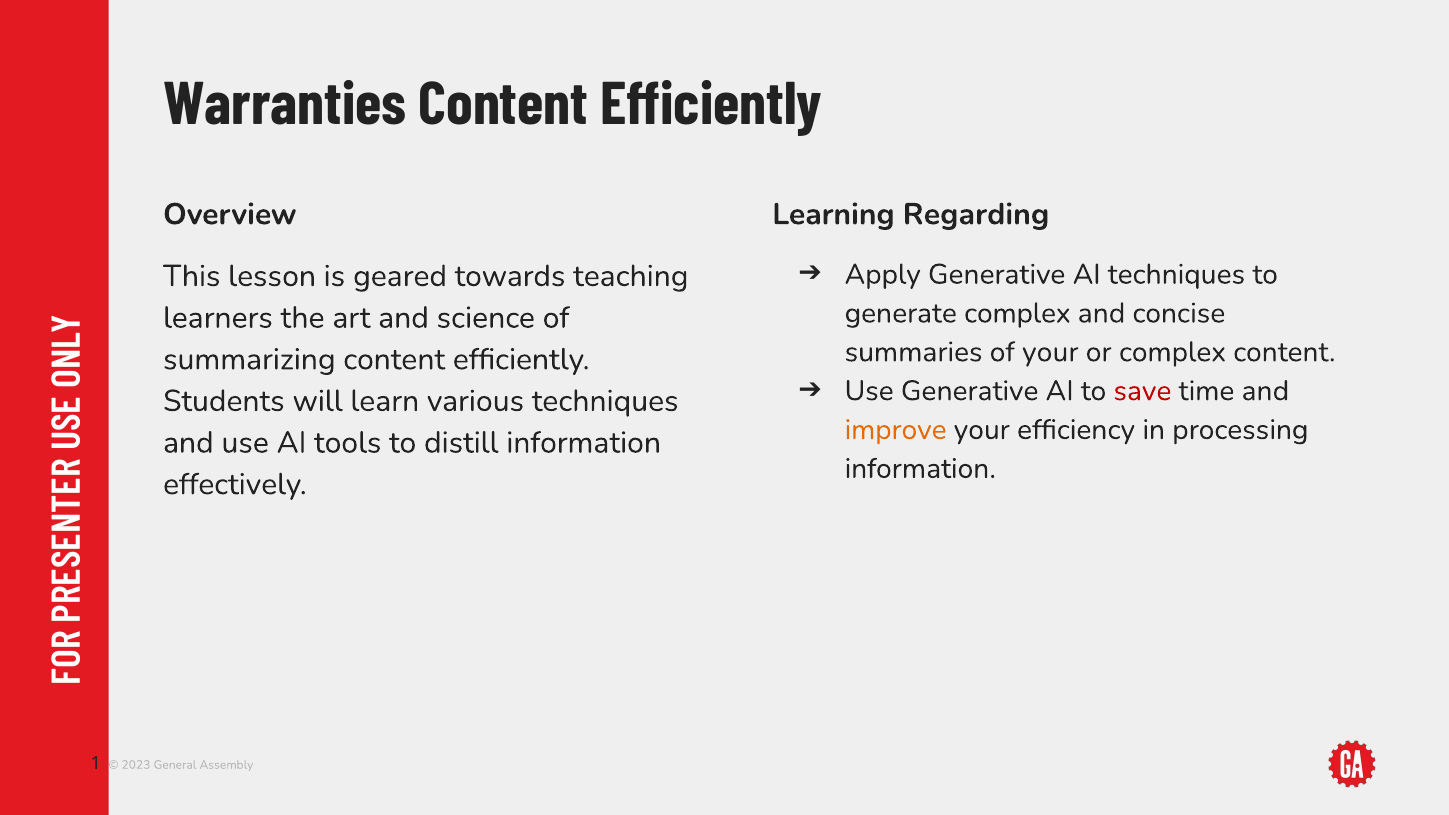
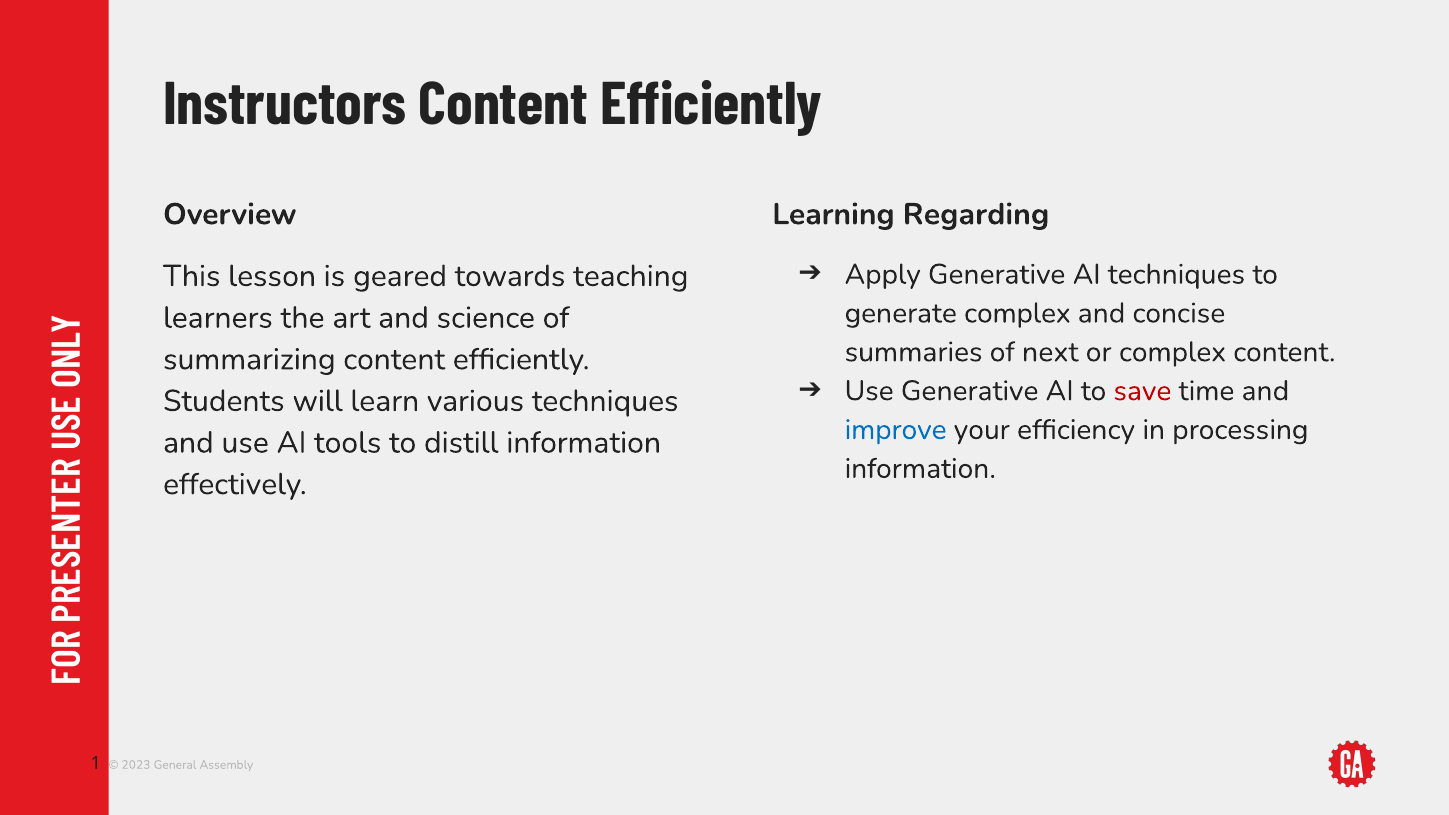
Warranties: Warranties -> Instructors
of your: your -> next
improve colour: orange -> blue
